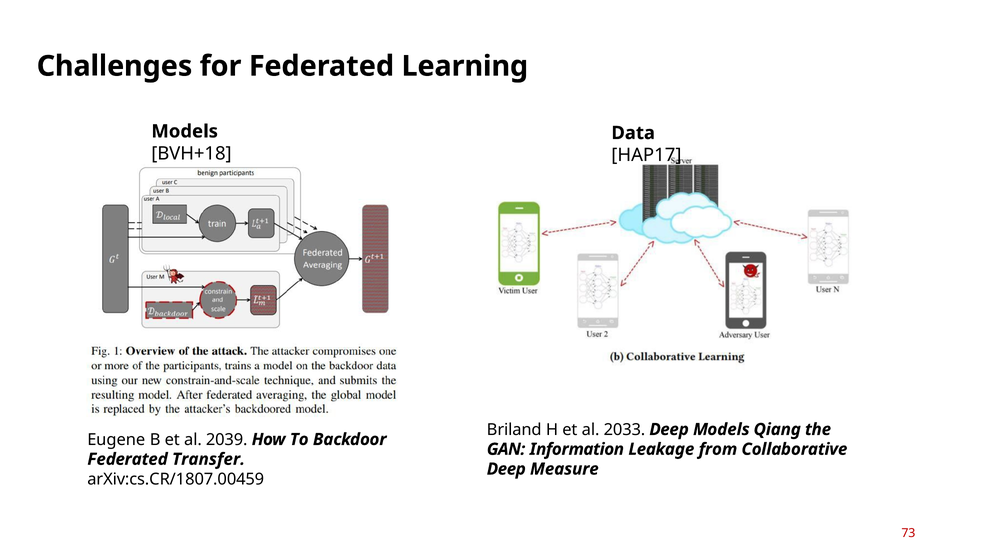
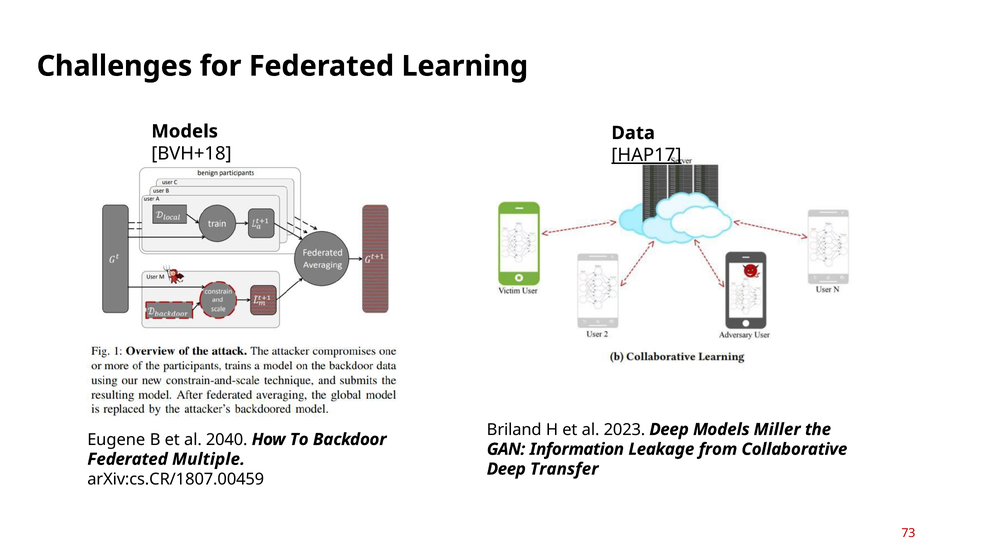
HAP17 underline: none -> present
2033: 2033 -> 2023
Qiang: Qiang -> Miller
2039: 2039 -> 2040
Transfer: Transfer -> Multiple
Measure: Measure -> Transfer
